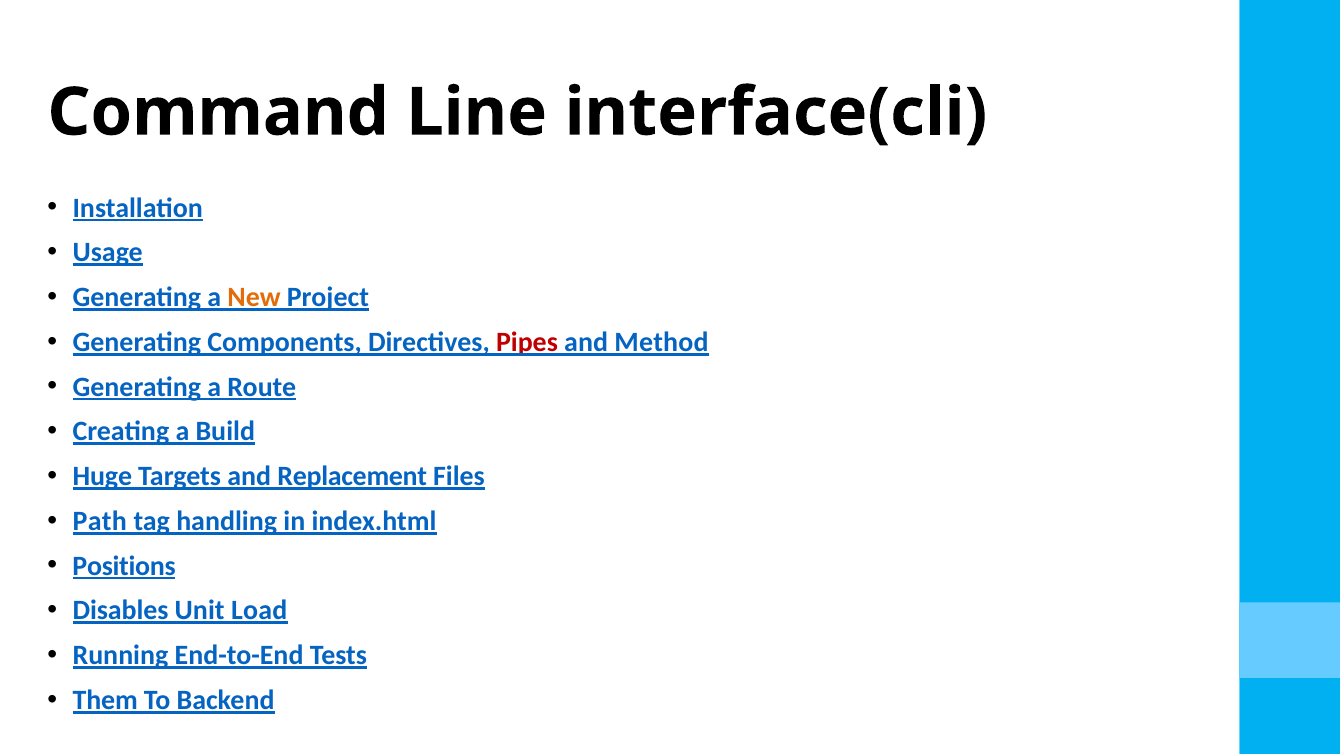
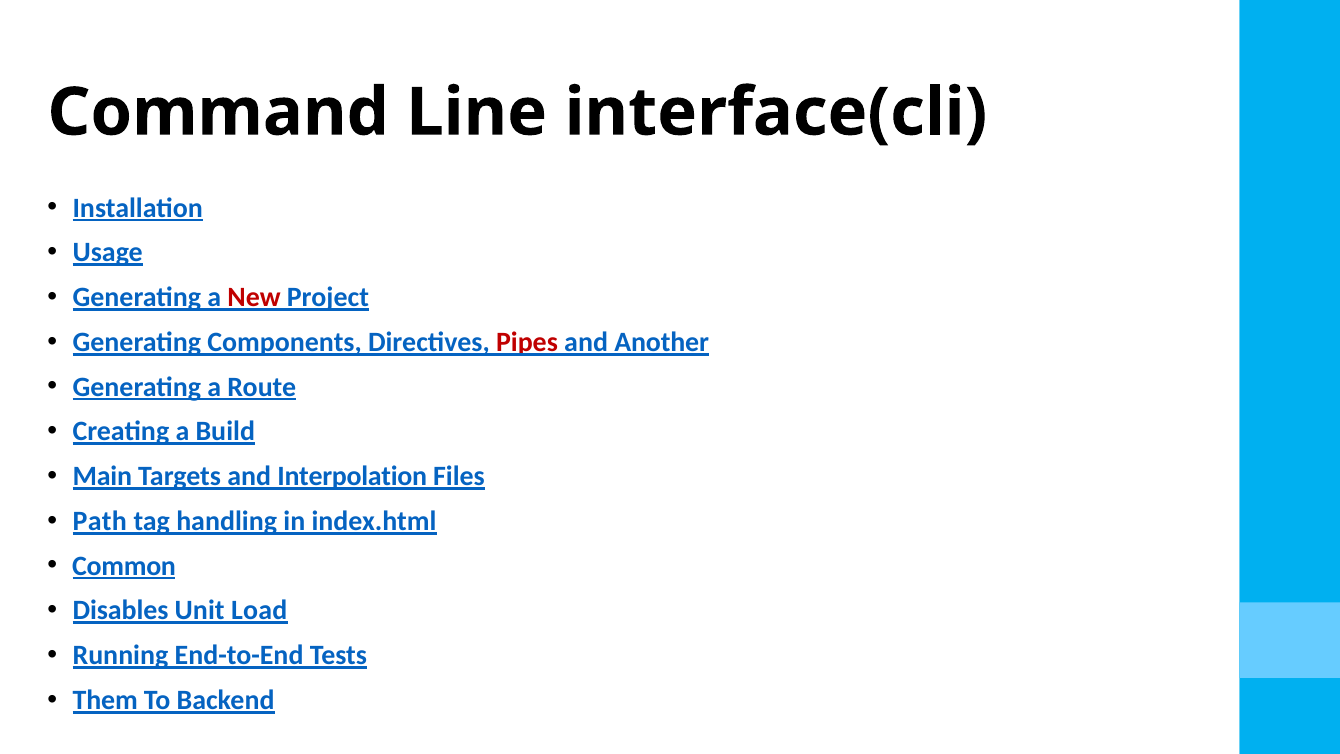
New colour: orange -> red
Method: Method -> Another
Huge: Huge -> Main
Replacement: Replacement -> Interpolation
Positions: Positions -> Common
